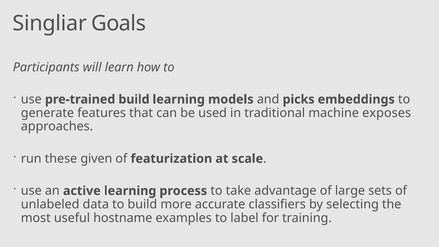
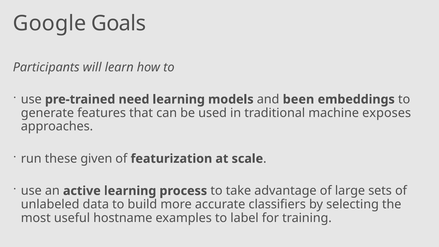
Singliar: Singliar -> Google
pre-trained build: build -> need
picks: picks -> been
